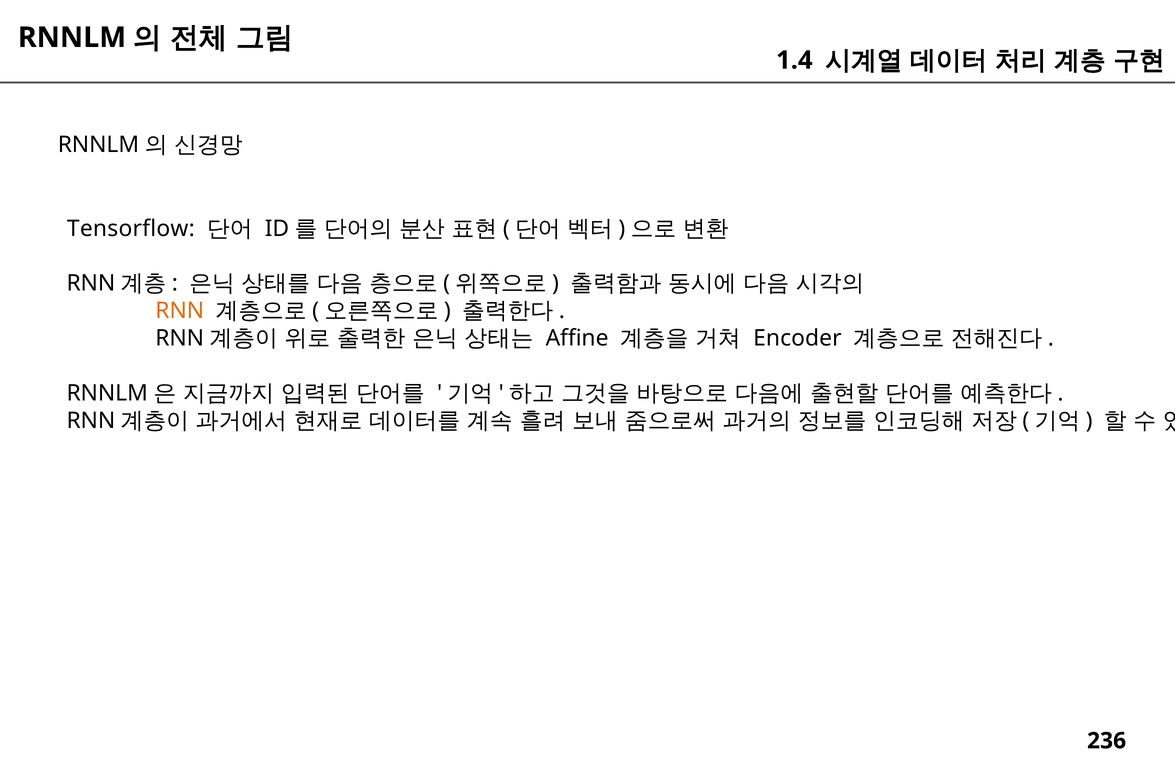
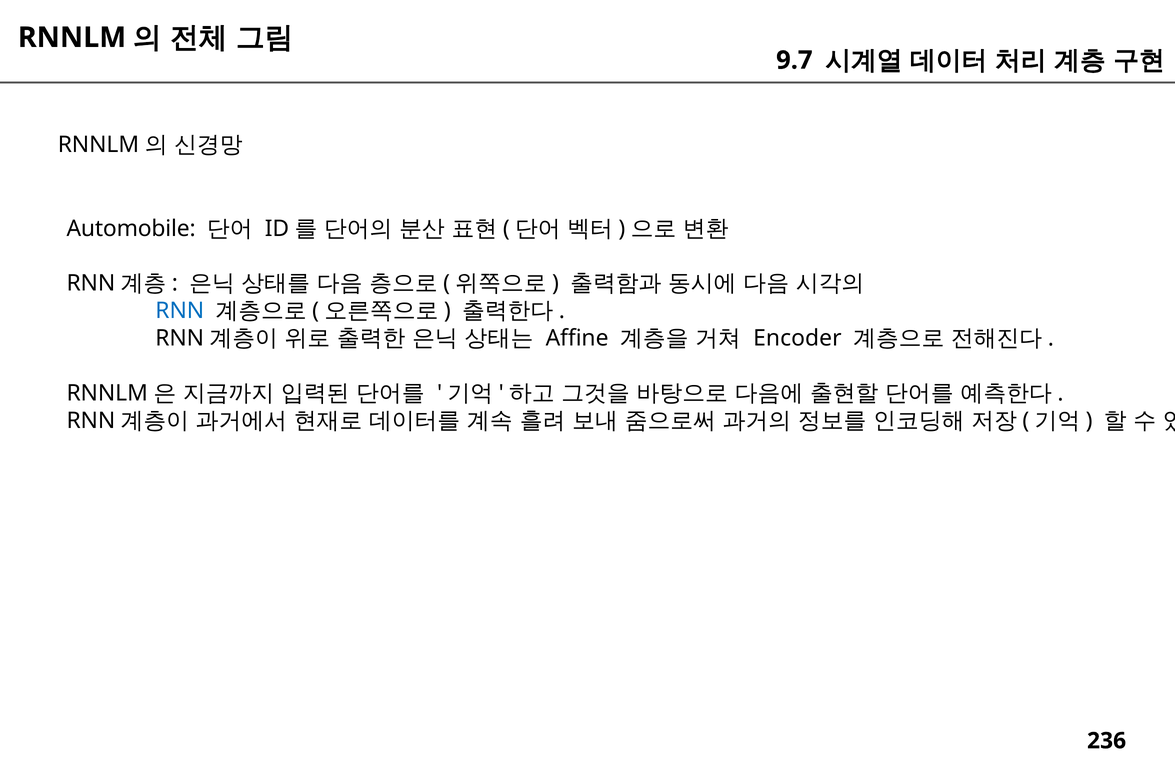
1.4: 1.4 -> 9.7
Tensorflow: Tensorflow -> Automobile
RNN colour: orange -> blue
